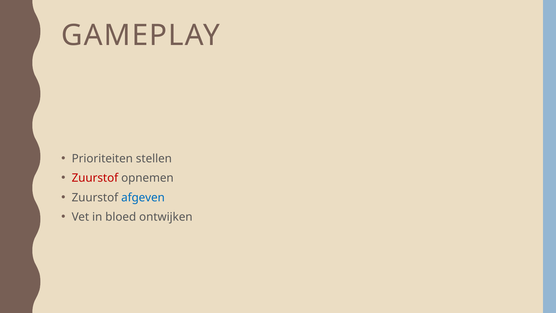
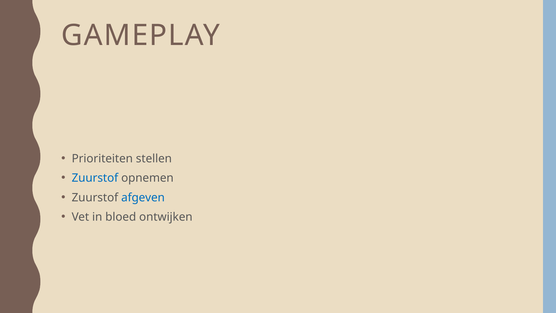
Zuurstof at (95, 178) colour: red -> blue
